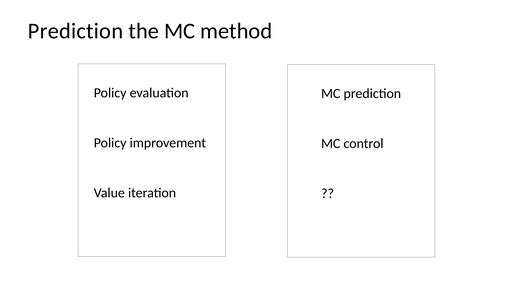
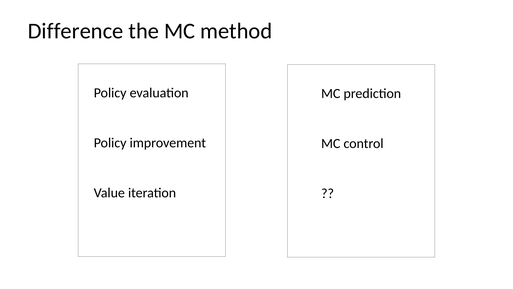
Prediction at (76, 31): Prediction -> Difference
